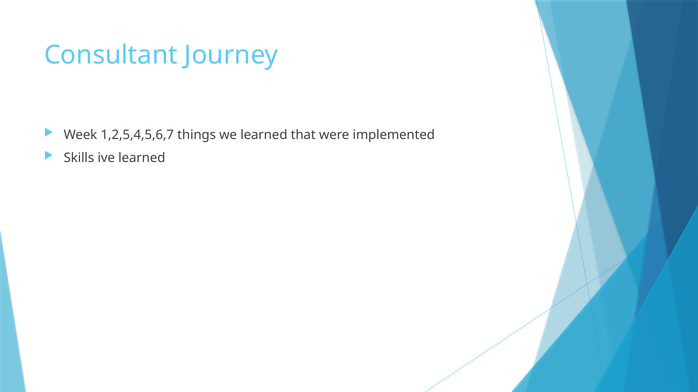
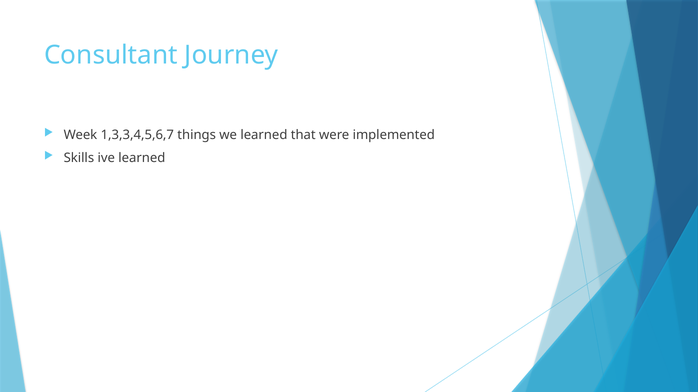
1,2,5,4,5,6,7: 1,2,5,4,5,6,7 -> 1,3,3,4,5,6,7
